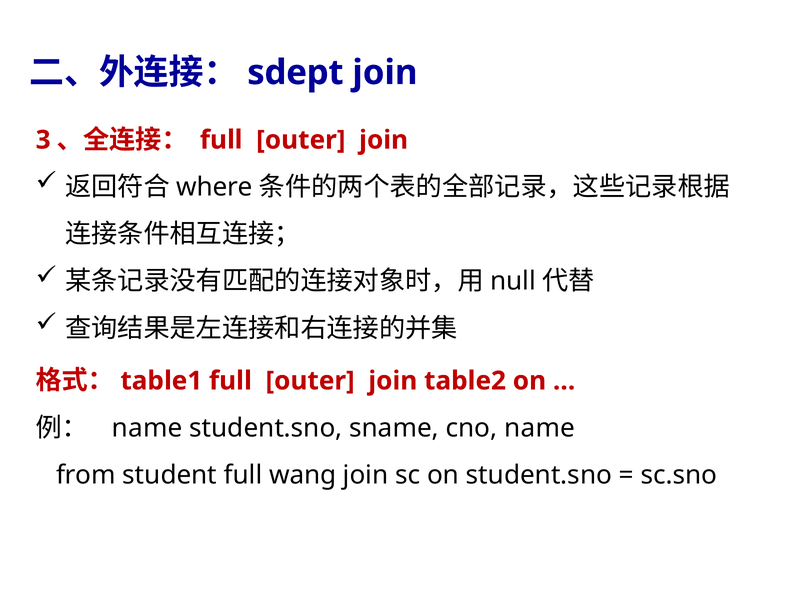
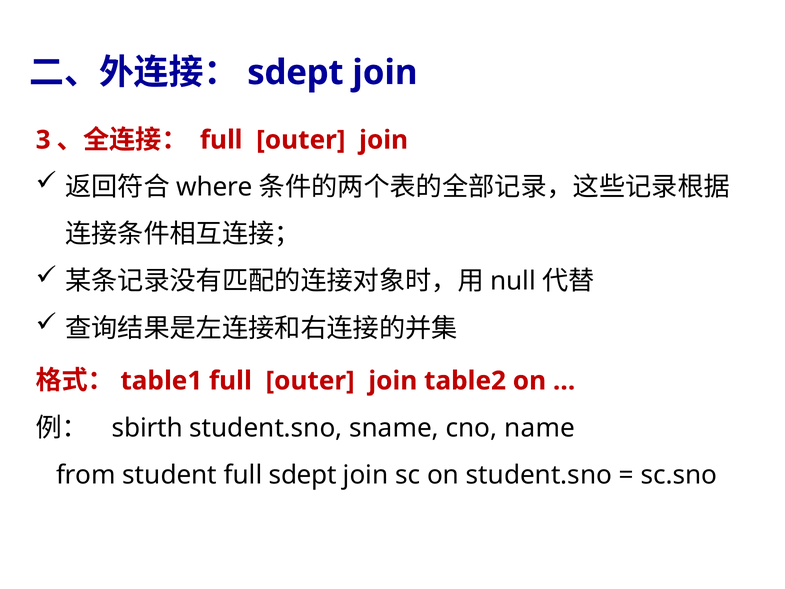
name at (147, 428): name -> sbirth
full wang: wang -> sdept
